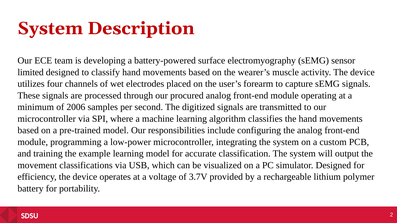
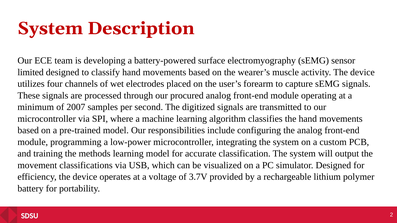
2006: 2006 -> 2007
example: example -> methods
